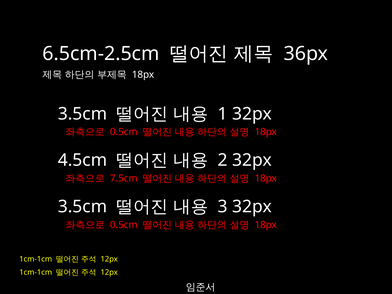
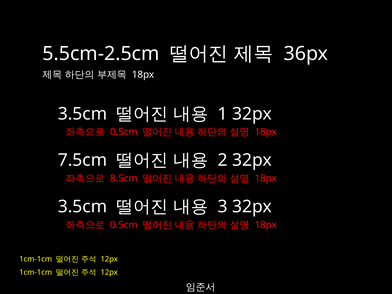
6.5cm-2.5cm: 6.5cm-2.5cm -> 5.5cm-2.5cm
4.5cm: 4.5cm -> 7.5cm
7.5cm: 7.5cm -> 8.5cm
